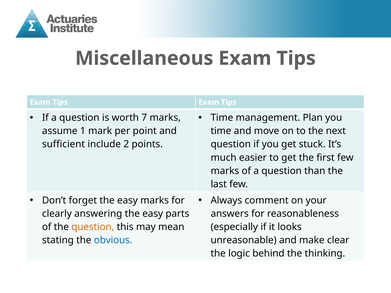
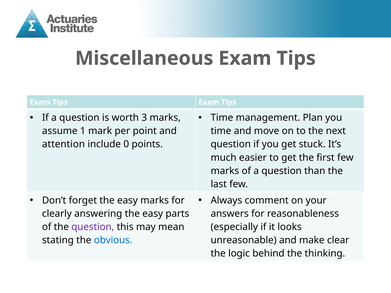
7: 7 -> 3
sufficient: sufficient -> attention
2: 2 -> 0
question at (93, 227) colour: orange -> purple
